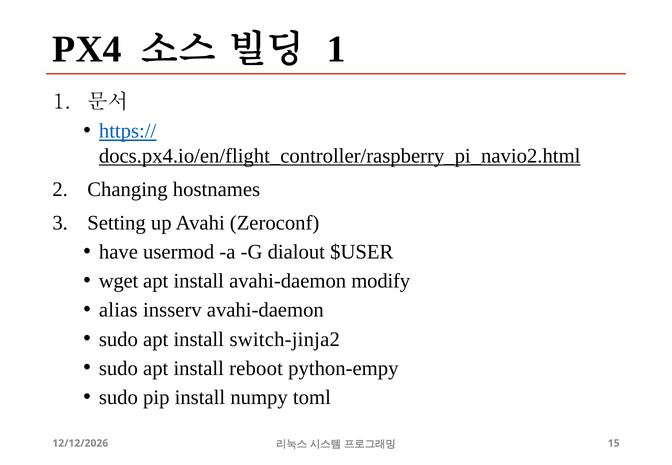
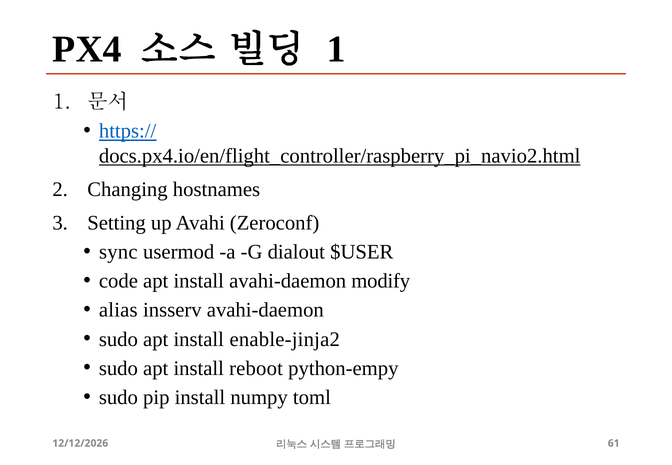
have: have -> sync
wget: wget -> code
switch-jinja2: switch-jinja2 -> enable-jinja2
15: 15 -> 61
